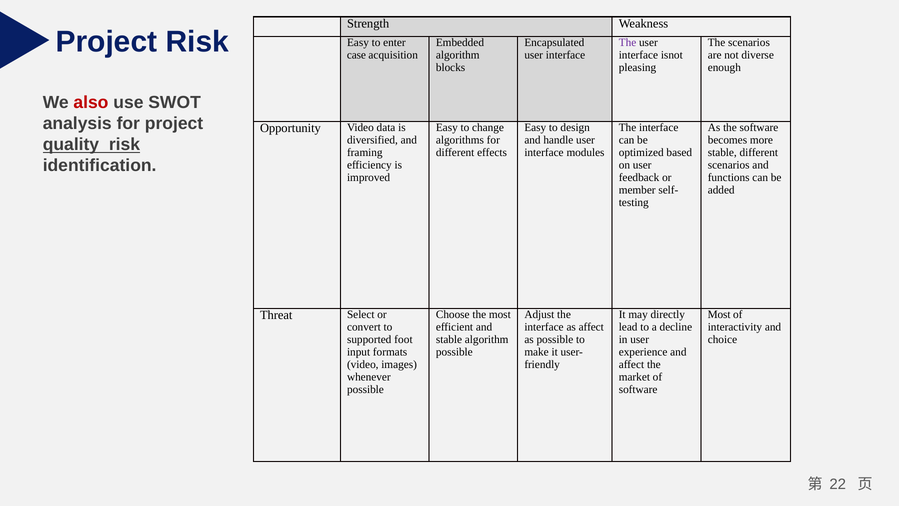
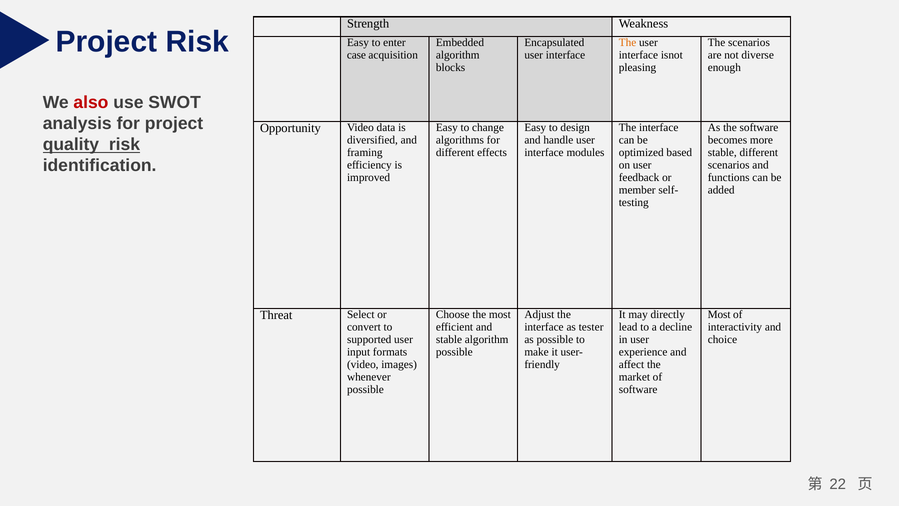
The at (628, 43) colour: purple -> orange
as affect: affect -> tester
supported foot: foot -> user
